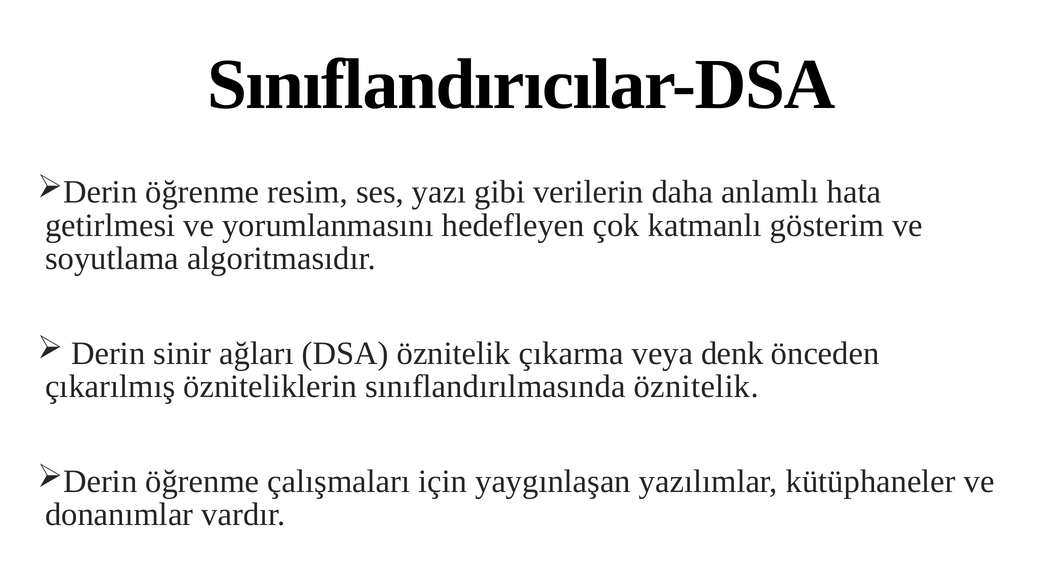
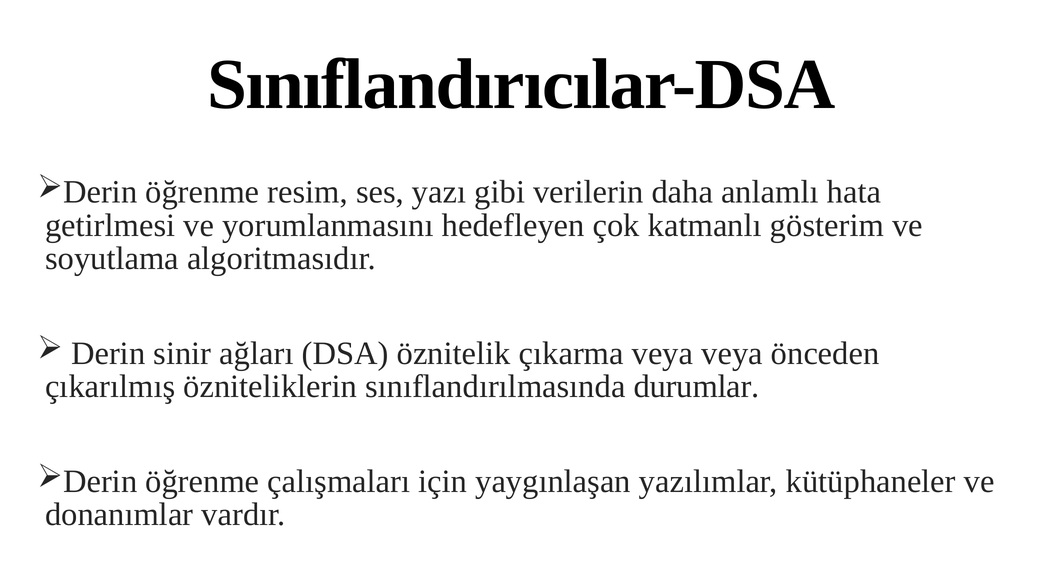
veya denk: denk -> veya
sınıflandırılmasında öznitelik: öznitelik -> durumlar
